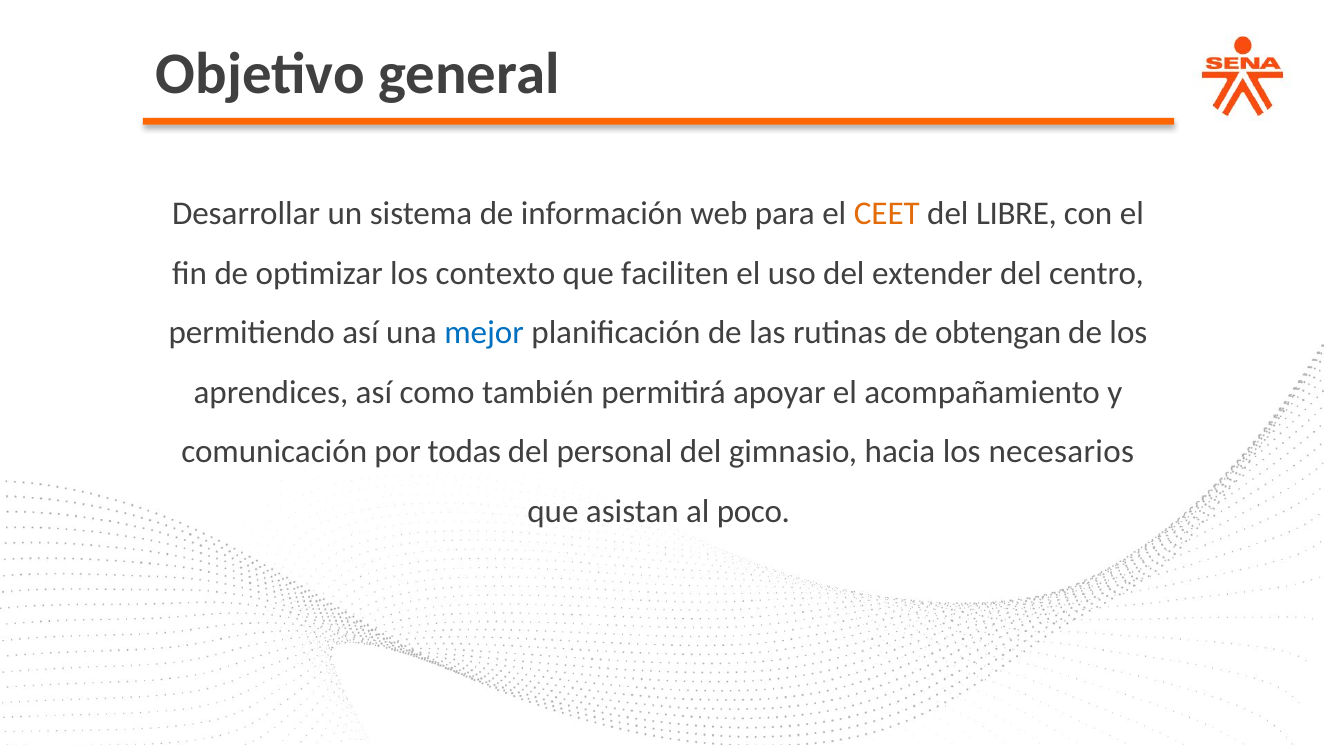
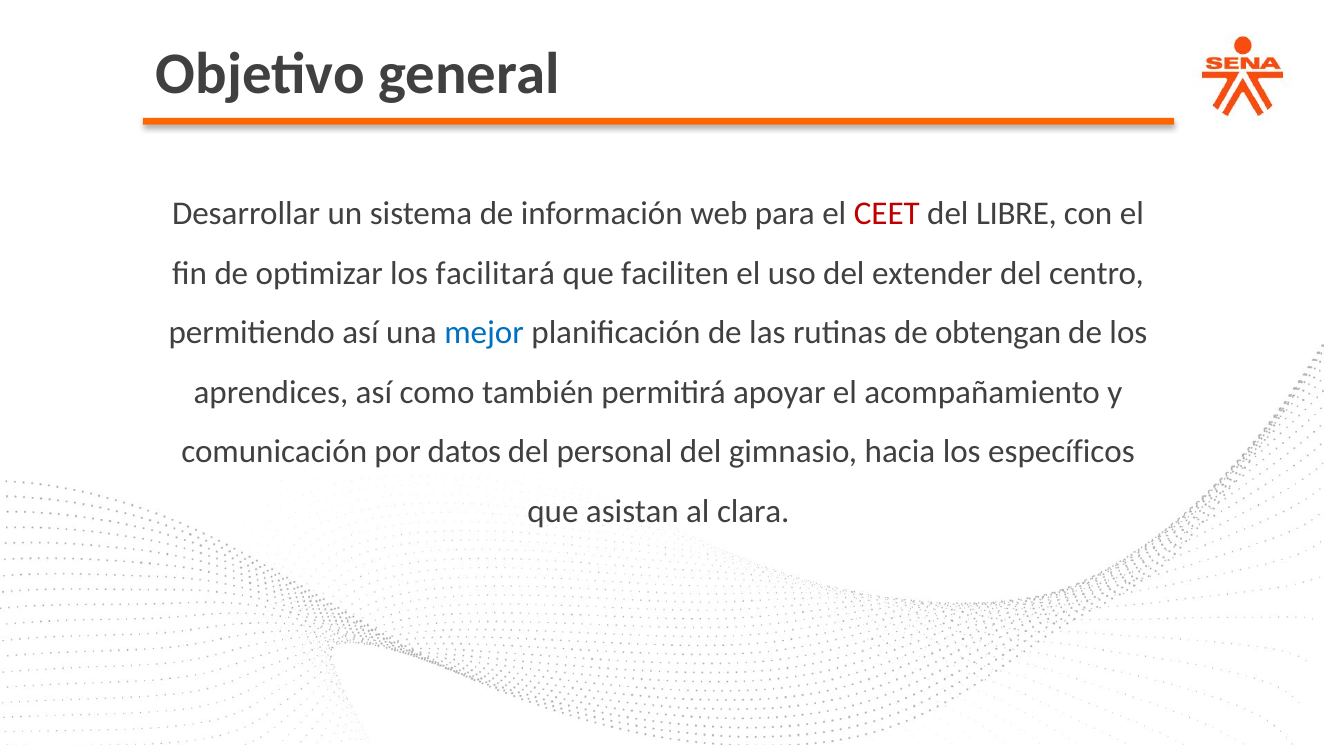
CEET colour: orange -> red
contexto: contexto -> facilitará
todas: todas -> datos
necesarios: necesarios -> específicos
poco: poco -> clara
